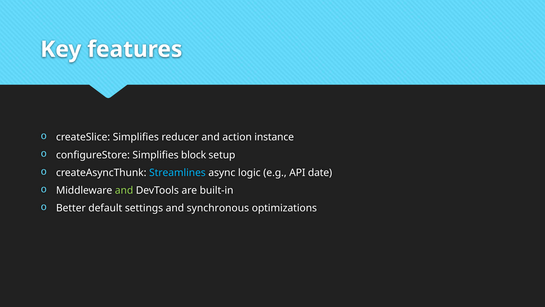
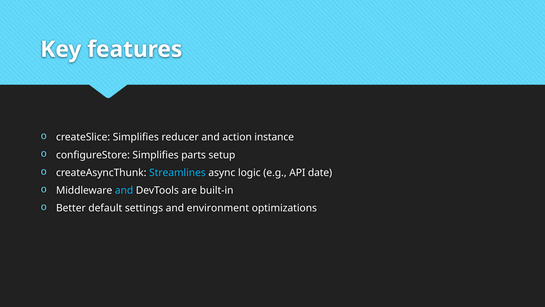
block: block -> parts
and at (124, 190) colour: light green -> light blue
synchronous: synchronous -> environment
